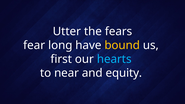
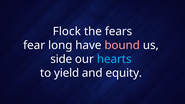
Utter: Utter -> Flock
bound colour: yellow -> pink
first: first -> side
near: near -> yield
